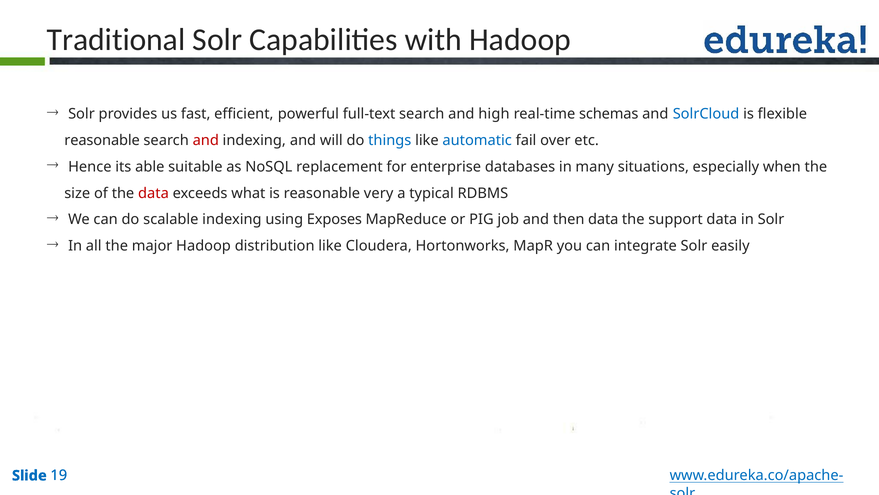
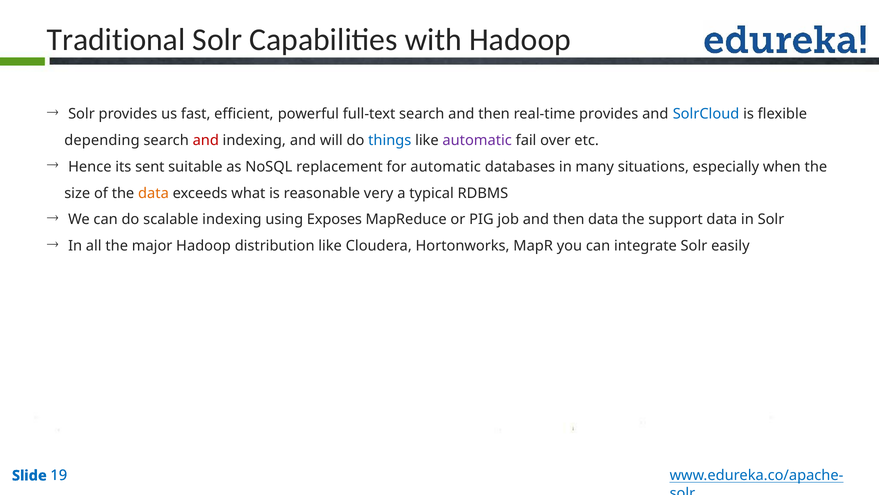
search and high: high -> then
real-time schemas: schemas -> provides
reasonable at (102, 140): reasonable -> depending
automatic at (477, 140) colour: blue -> purple
able: able -> sent
for enterprise: enterprise -> automatic
data at (153, 193) colour: red -> orange
